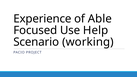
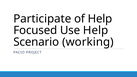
Experience: Experience -> Participate
of Able: Able -> Help
